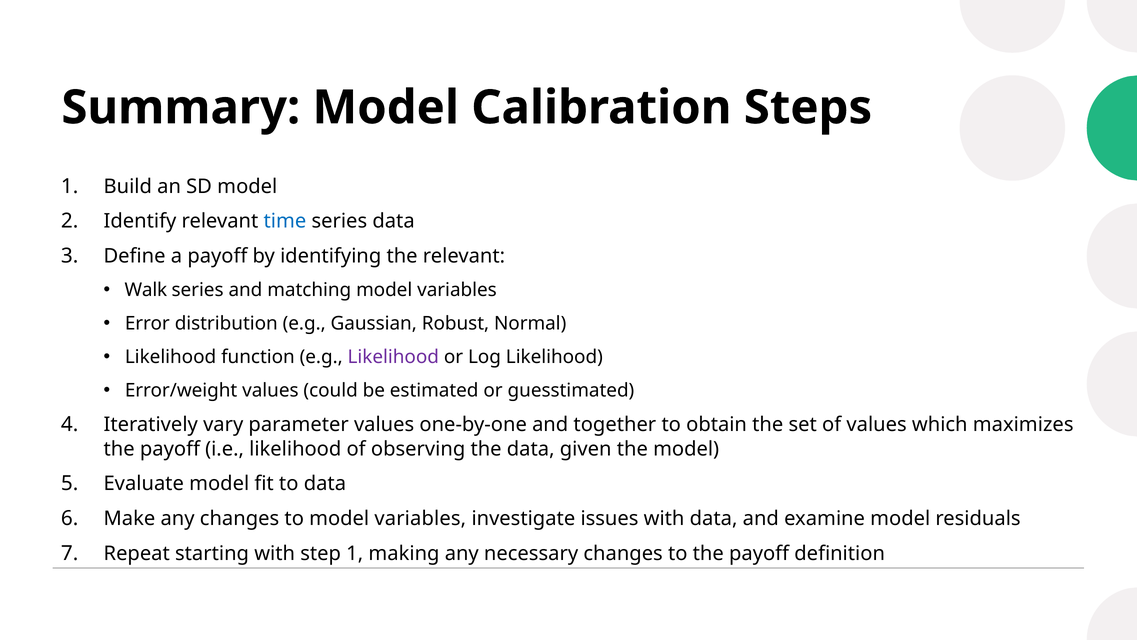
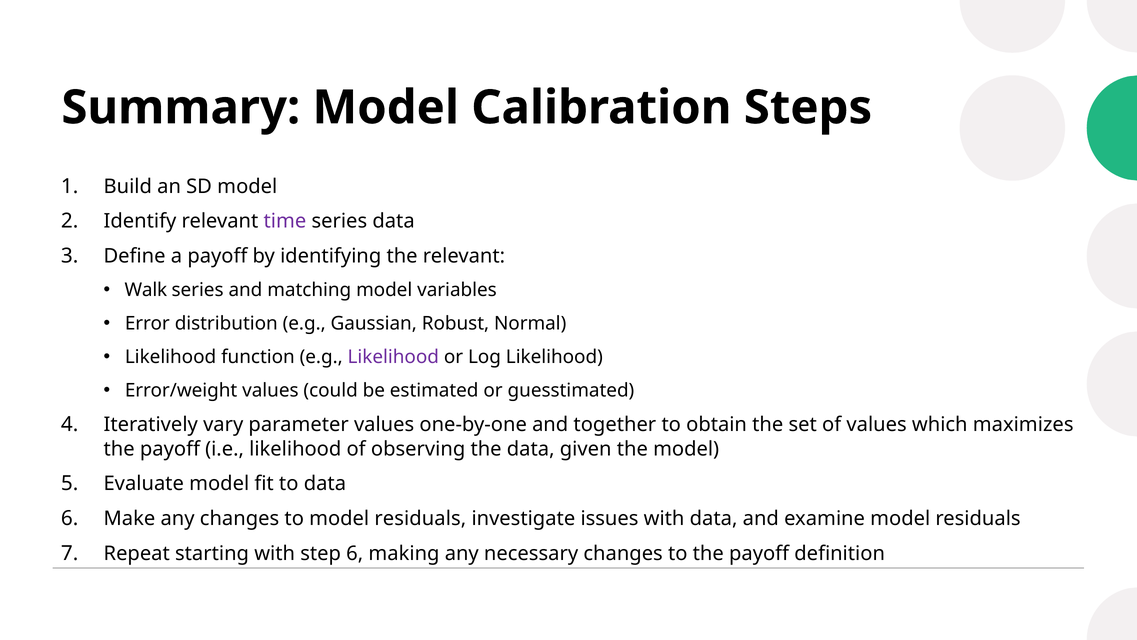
time colour: blue -> purple
to model variables: variables -> residuals
step 1: 1 -> 6
